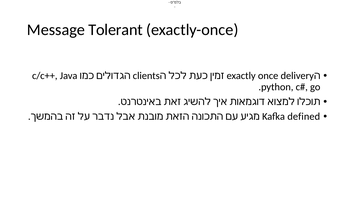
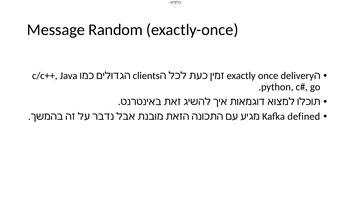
Tolerant: Tolerant -> Random
